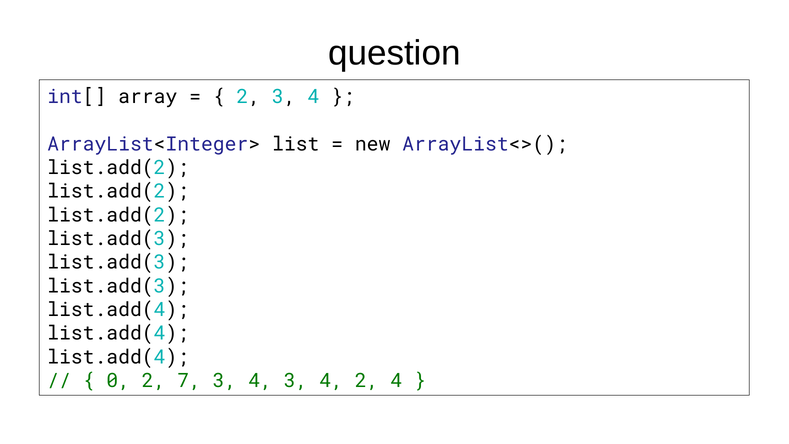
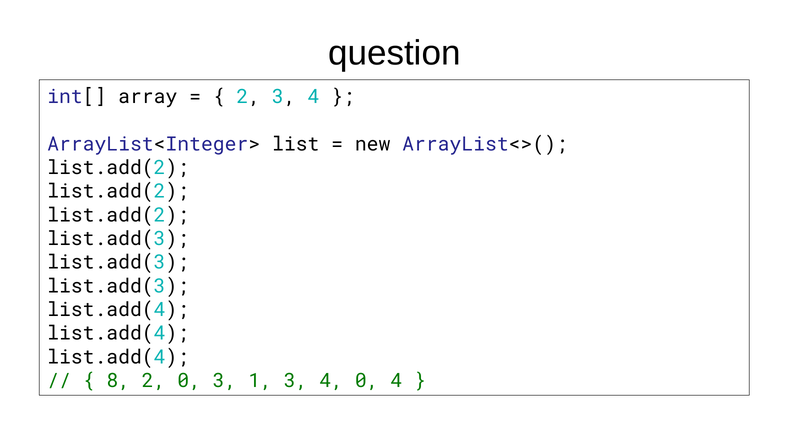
0: 0 -> 8
2 7: 7 -> 0
4 at (260, 381): 4 -> 1
4 2: 2 -> 0
